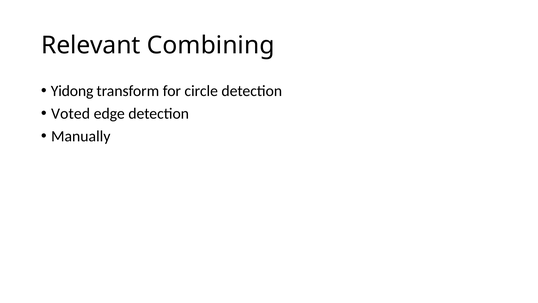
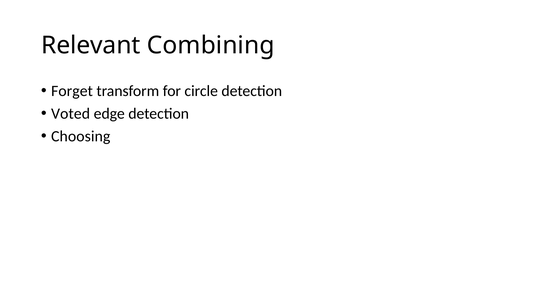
Yidong: Yidong -> Forget
Manually: Manually -> Choosing
